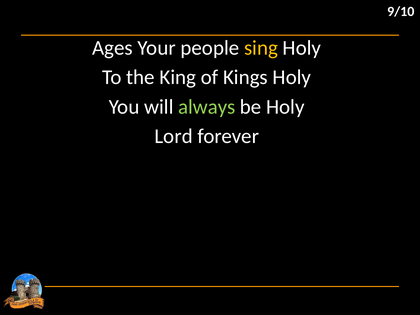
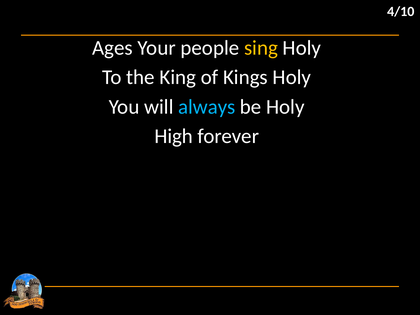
9/10: 9/10 -> 4/10
always colour: light green -> light blue
Lord: Lord -> High
